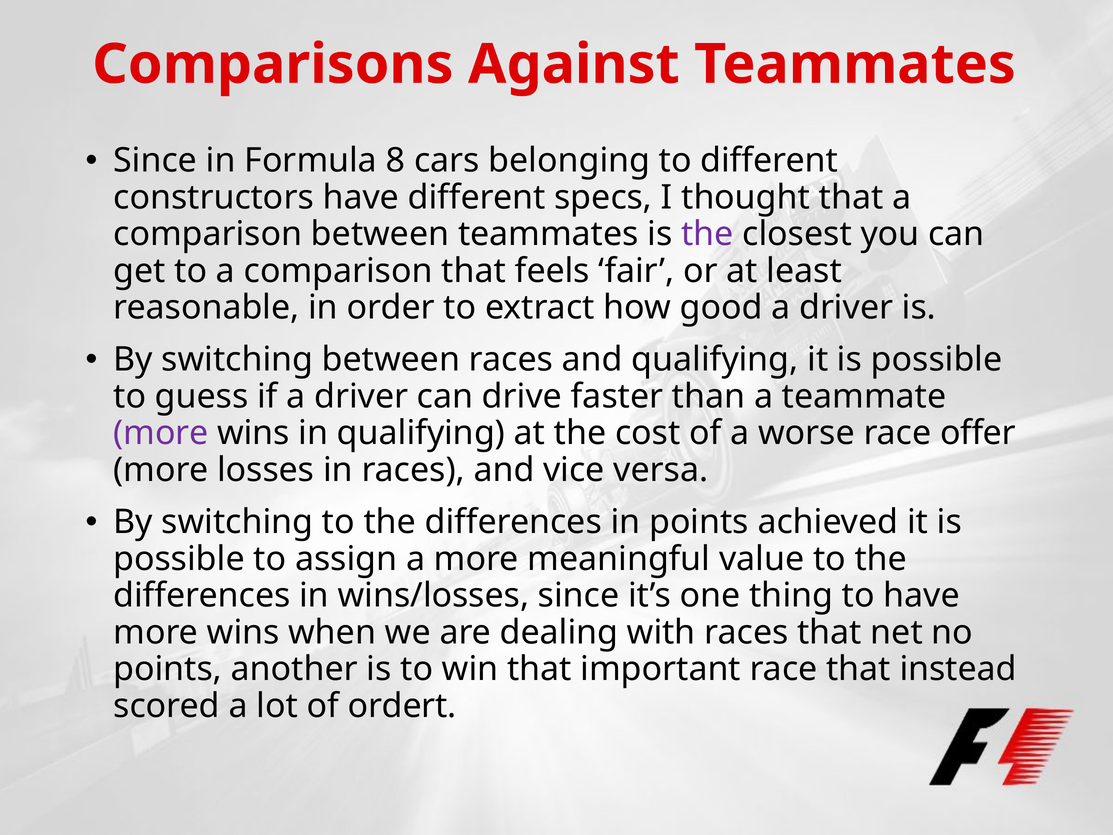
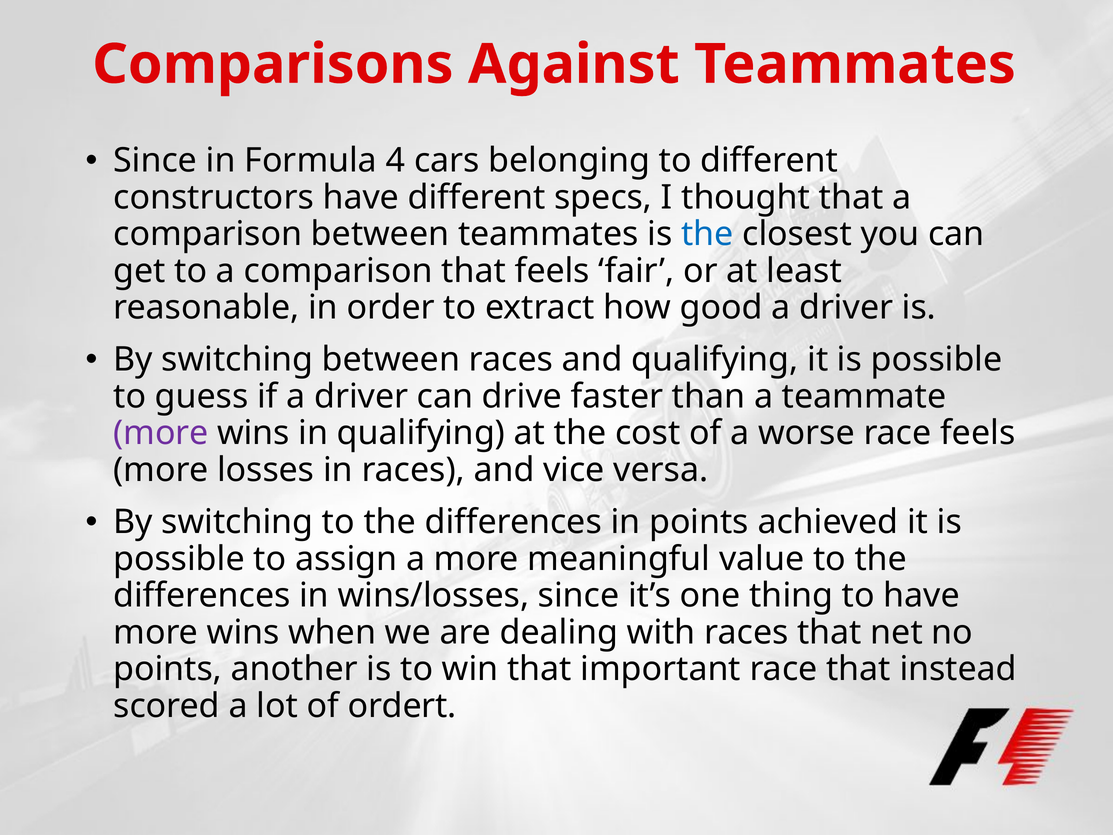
8: 8 -> 4
the at (707, 234) colour: purple -> blue
race offer: offer -> feels
